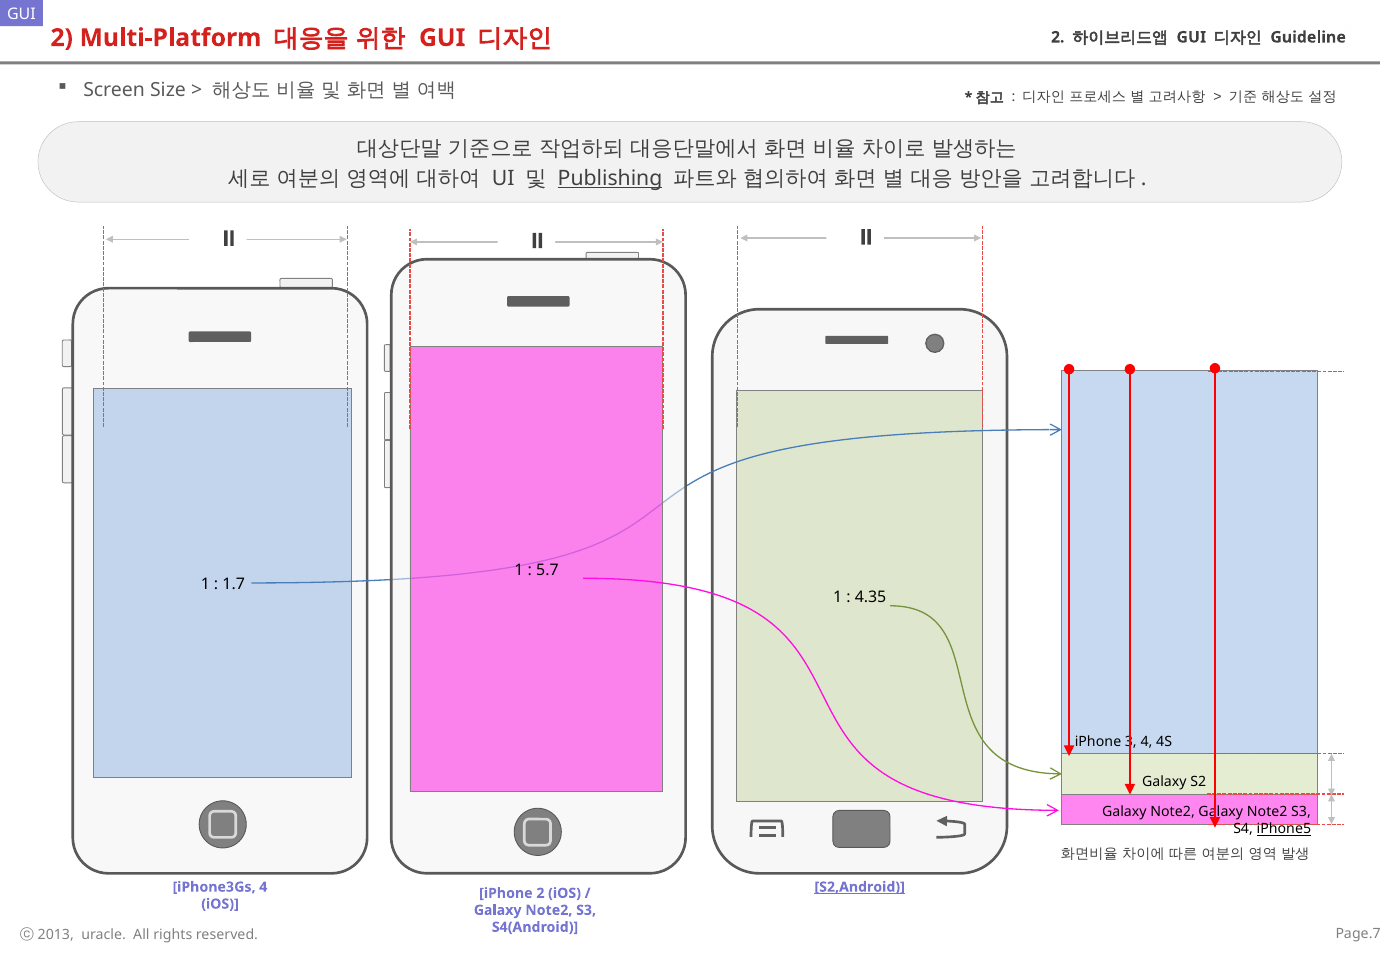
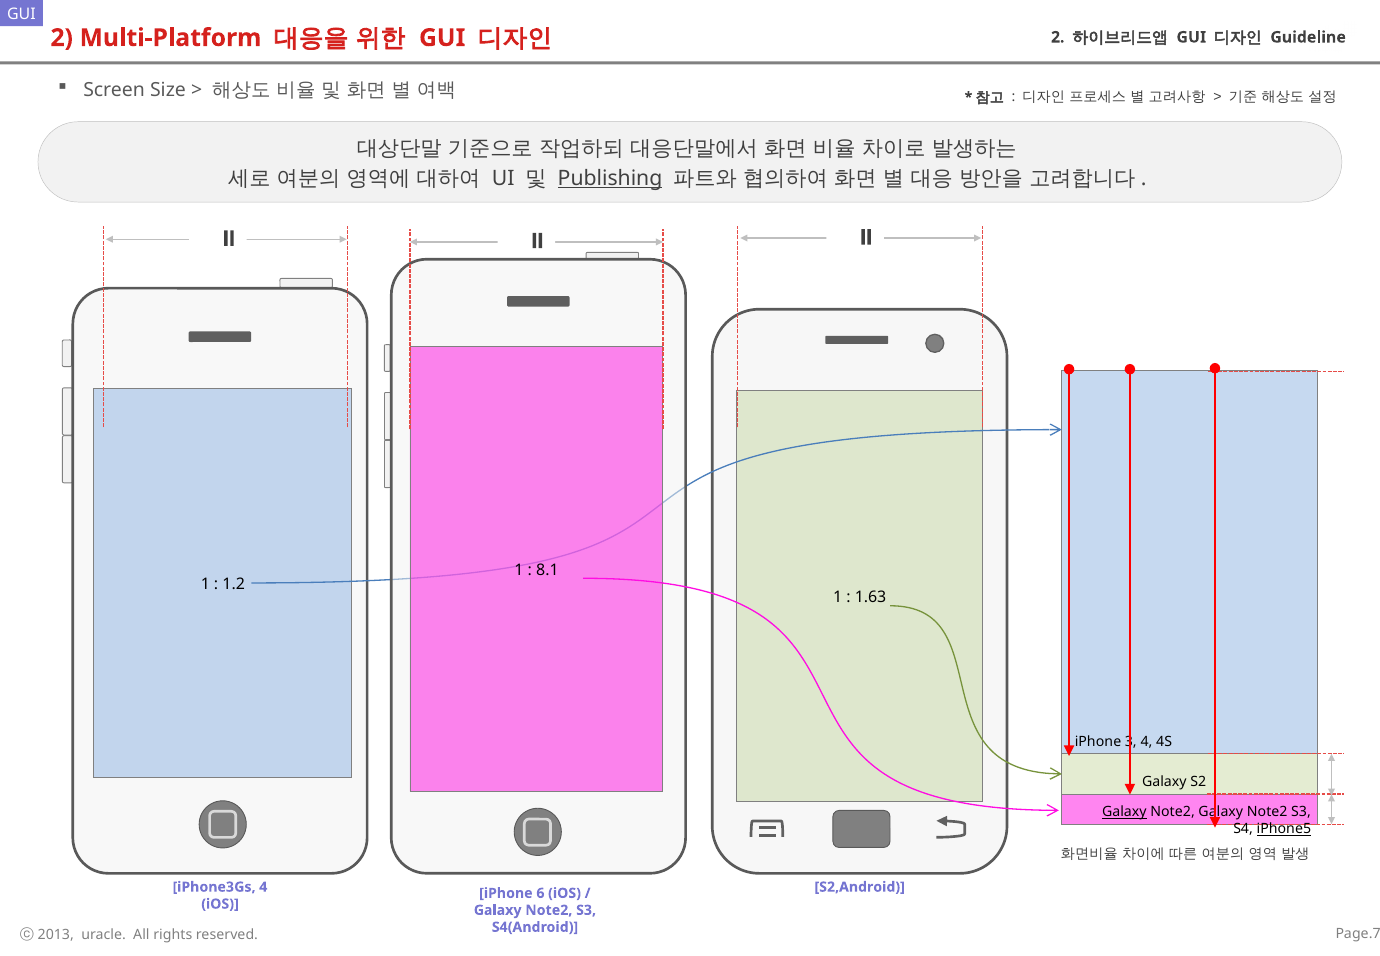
5.7: 5.7 -> 8.1
1.7: 1.7 -> 1.2
4.35: 4.35 -> 1.63
Galaxy at (1124, 812) underline: none -> present
S2,Android underline: present -> none
iPhone 2: 2 -> 6
